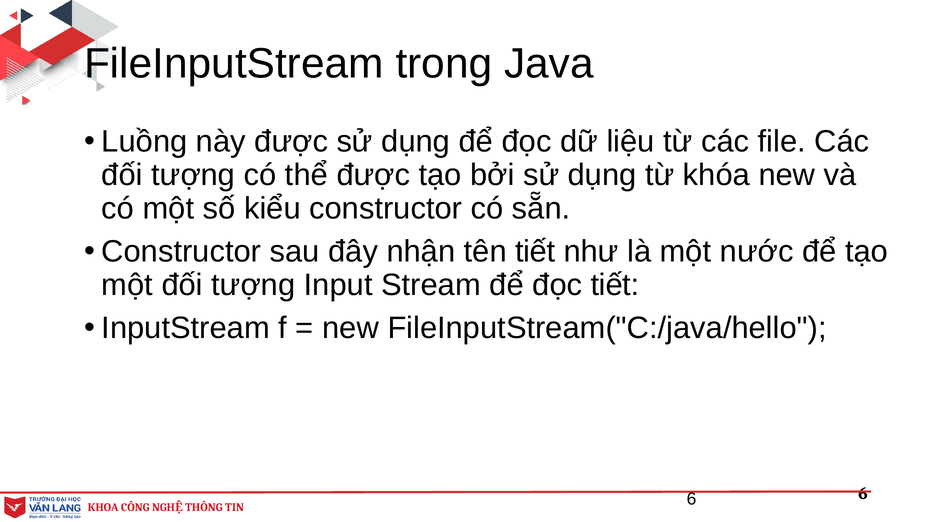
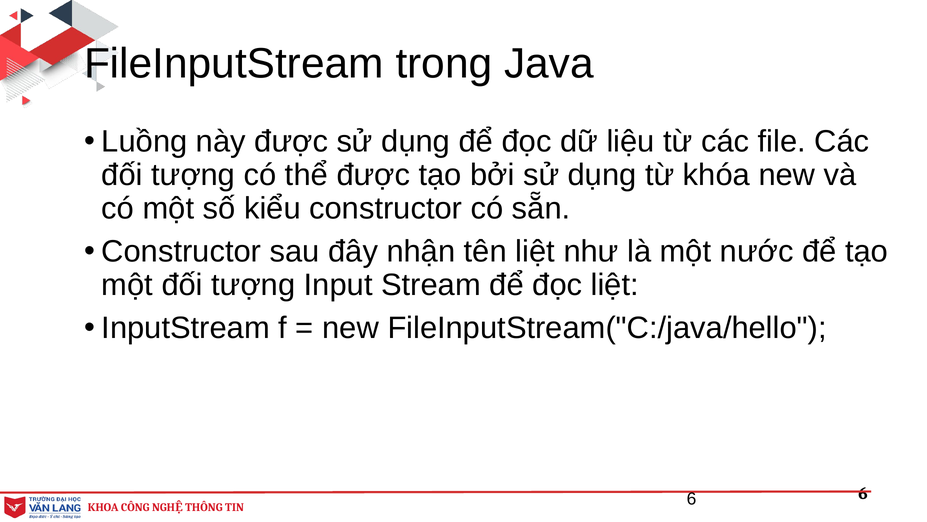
tên tiết: tiết -> liệt
đọc tiết: tiết -> liệt
